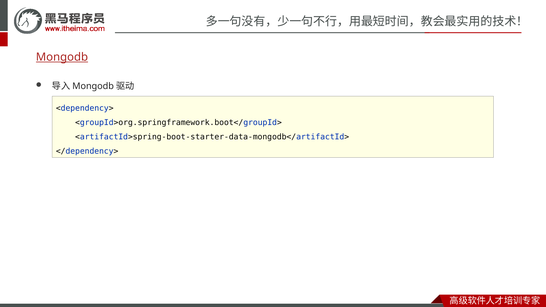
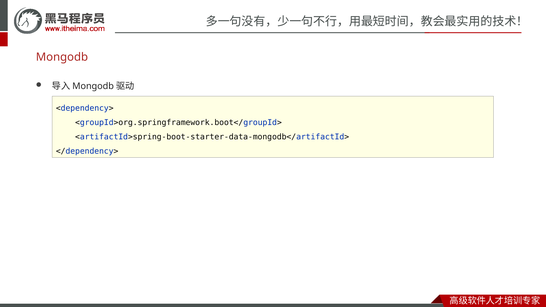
Mongodb underline: present -> none
